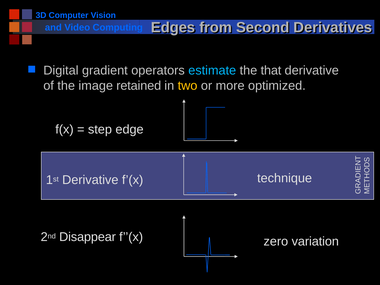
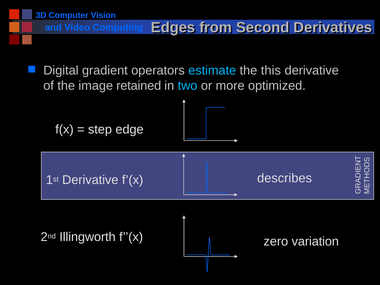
that: that -> this
two colour: yellow -> light blue
technique: technique -> describes
Disappear: Disappear -> Illingworth
